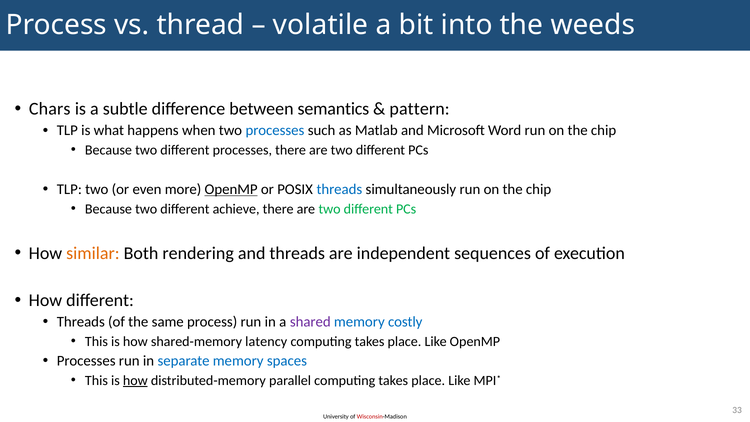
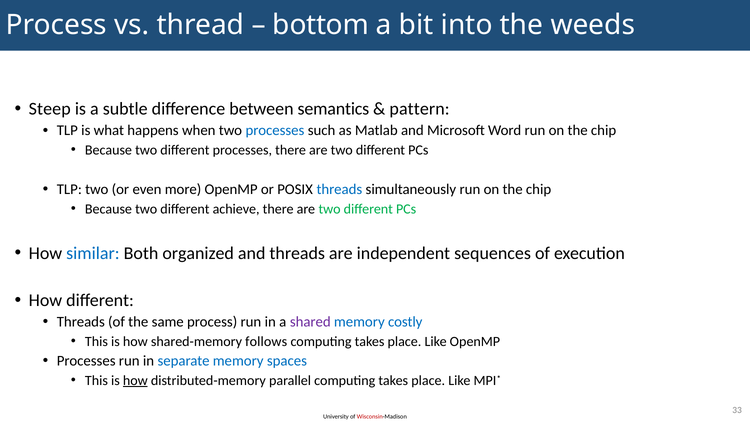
volatile: volatile -> bottom
Chars: Chars -> Steep
OpenMP at (231, 189) underline: present -> none
similar colour: orange -> blue
rendering: rendering -> organized
latency: latency -> follows
